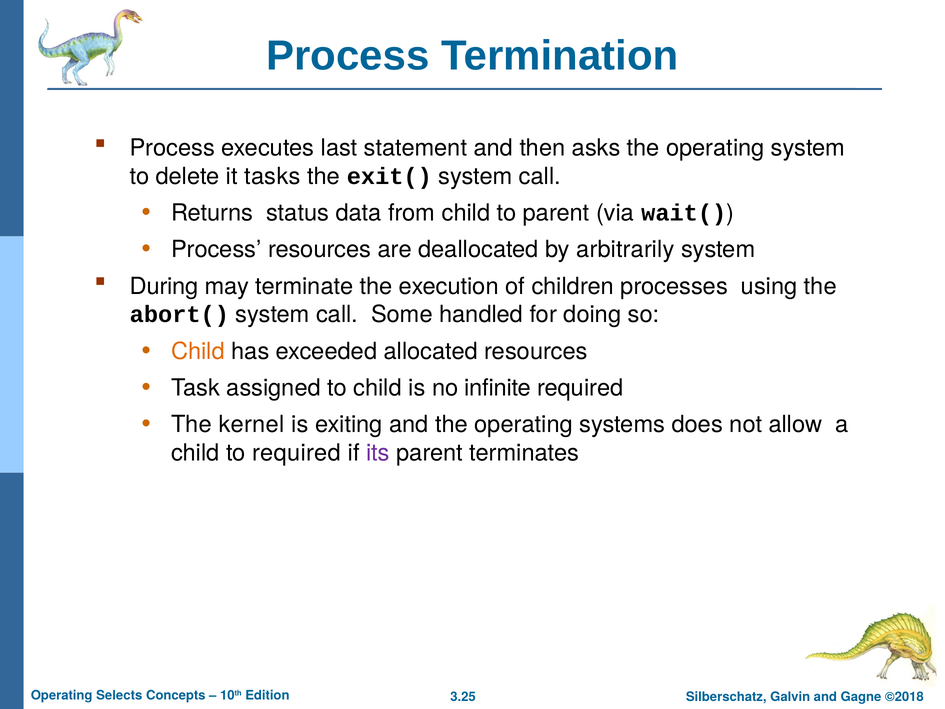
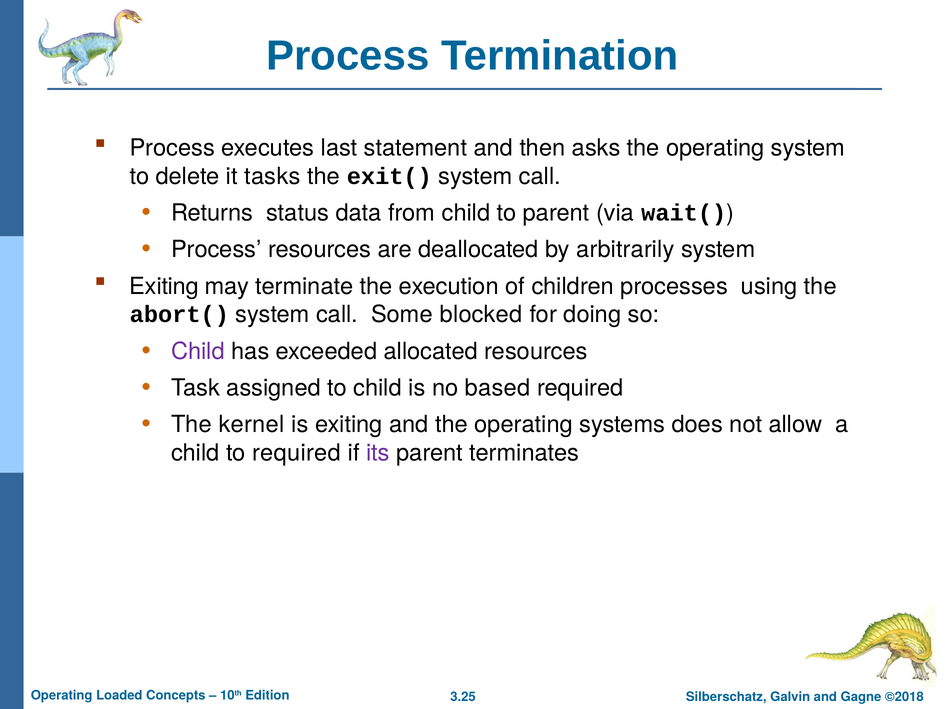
During at (164, 286): During -> Exiting
handled: handled -> blocked
Child at (198, 351) colour: orange -> purple
infinite: infinite -> based
Selects: Selects -> Loaded
